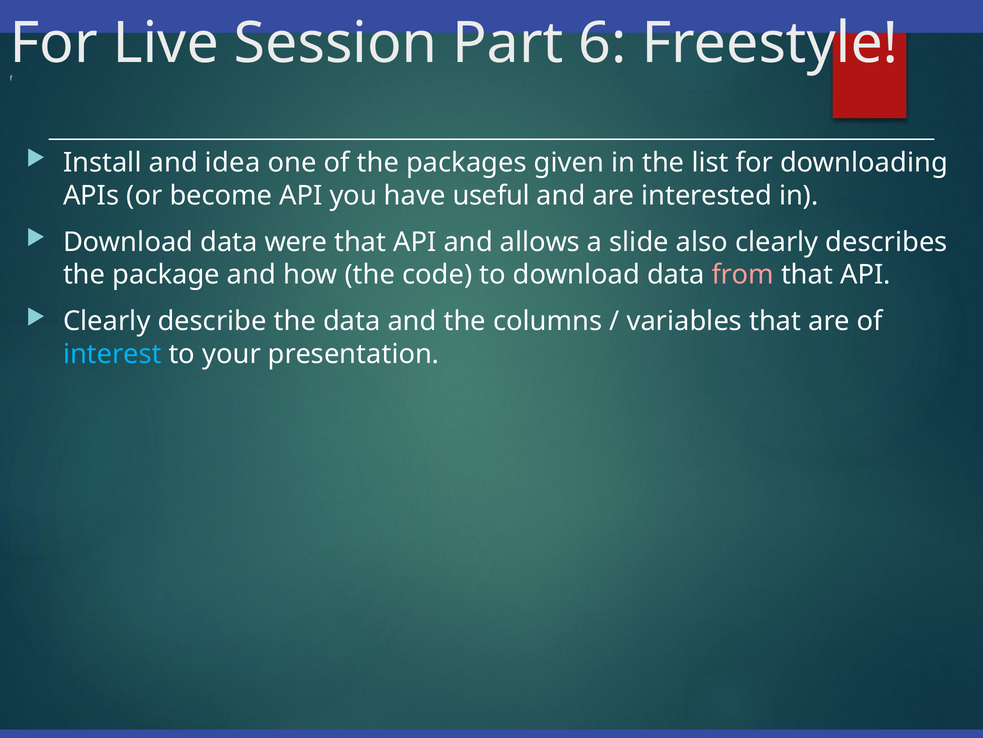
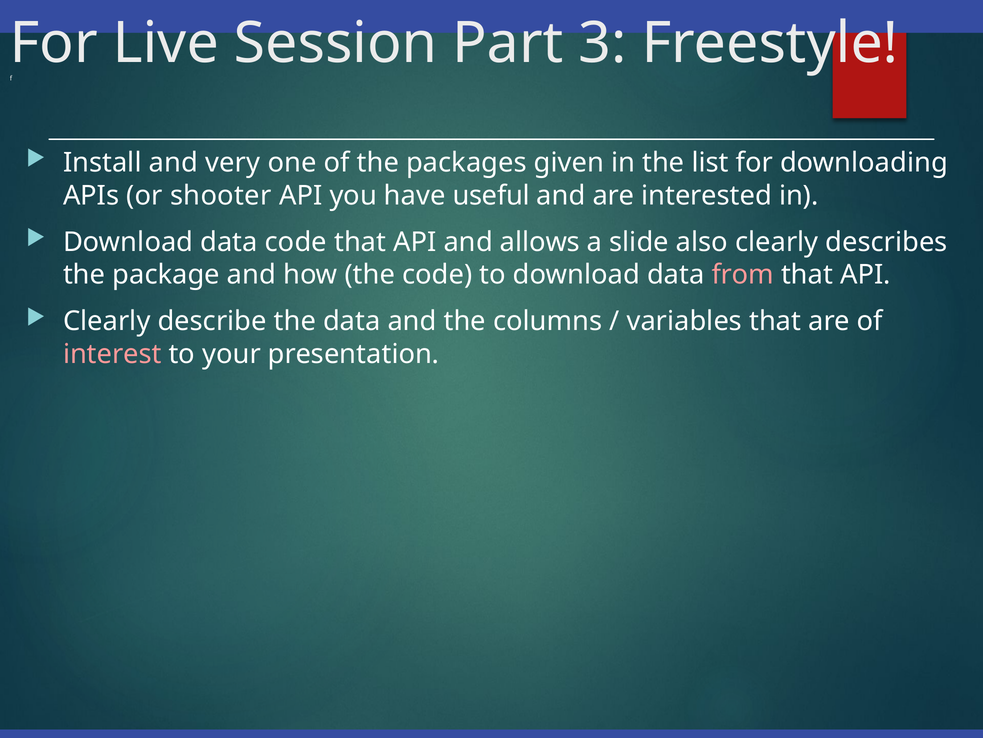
6: 6 -> 3
idea: idea -> very
become: become -> shooter
data were: were -> code
interest colour: light blue -> pink
